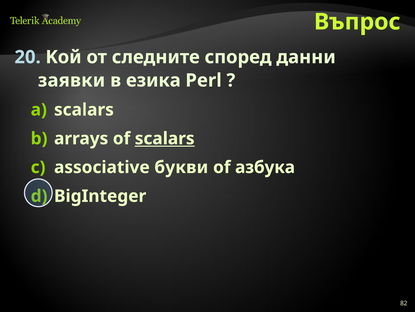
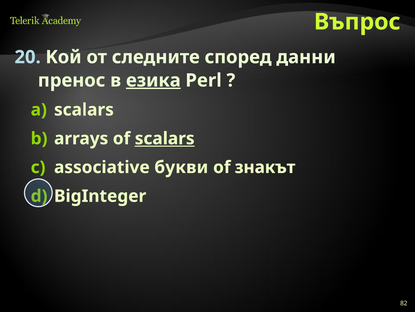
заявки: заявки -> пренос
езика underline: none -> present
азбука: азбука -> знакът
